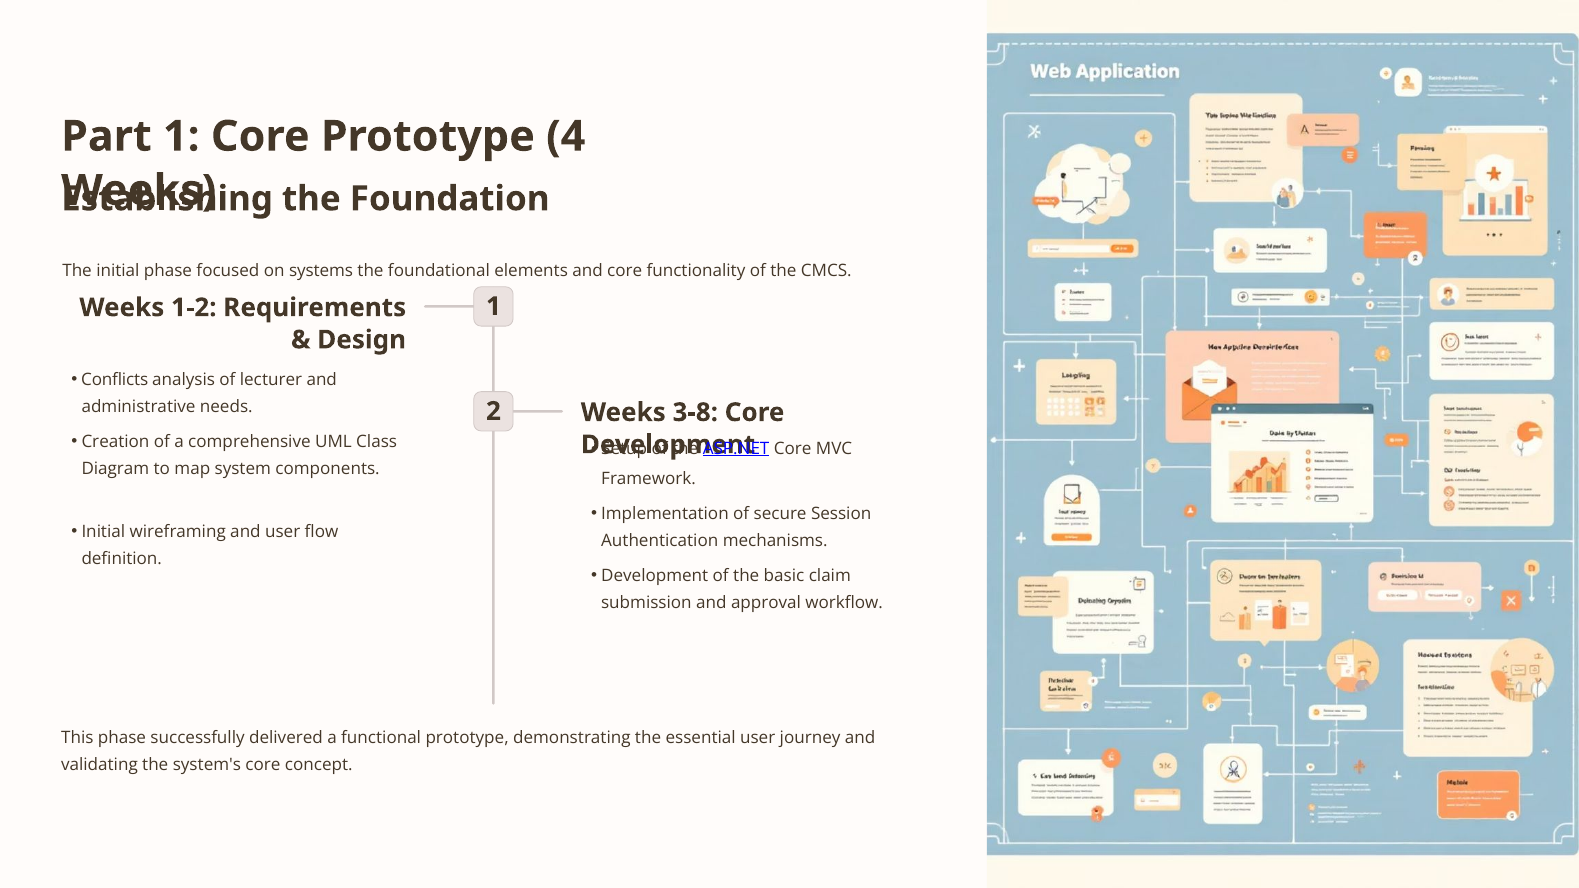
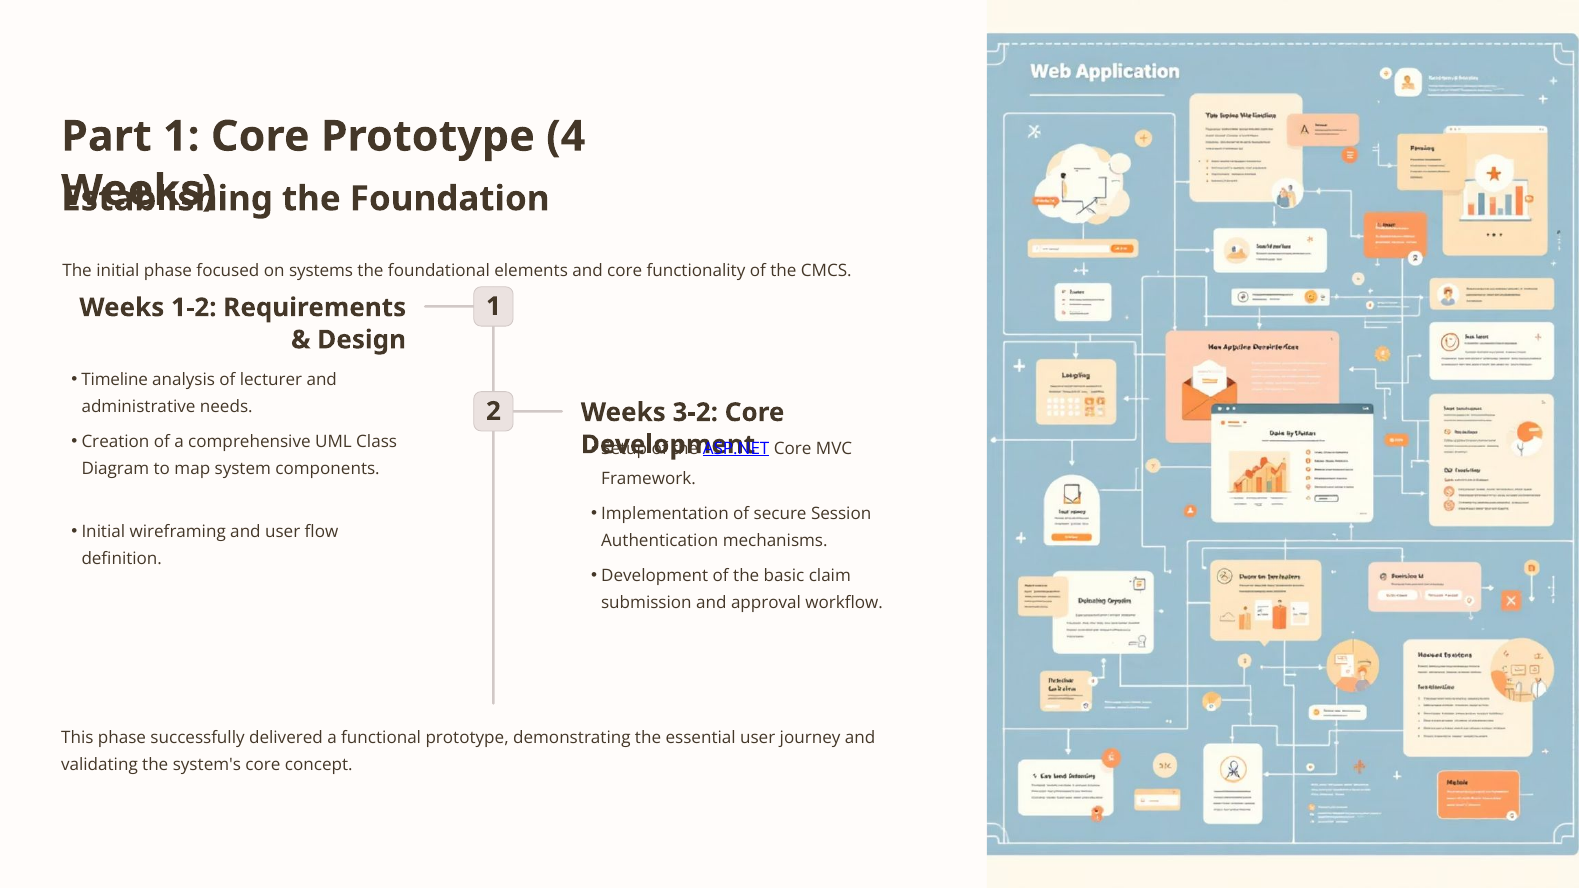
Conflicts: Conflicts -> Timeline
3-8: 3-8 -> 3-2
